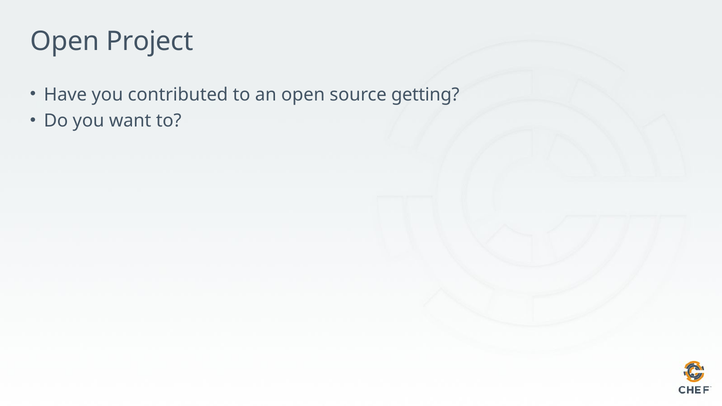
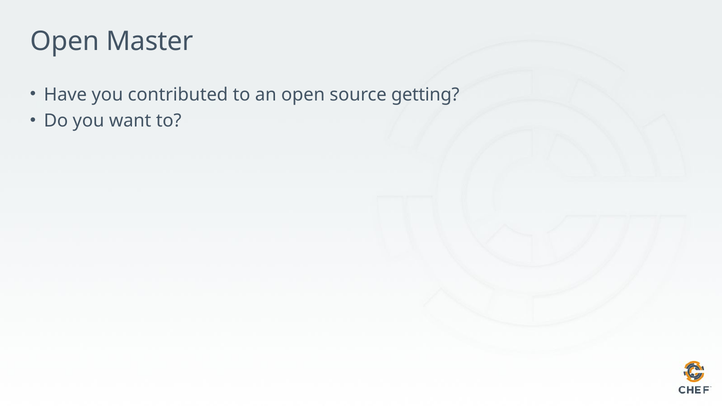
Project: Project -> Master
